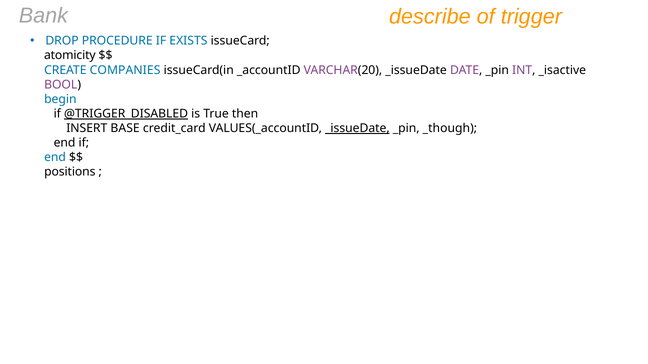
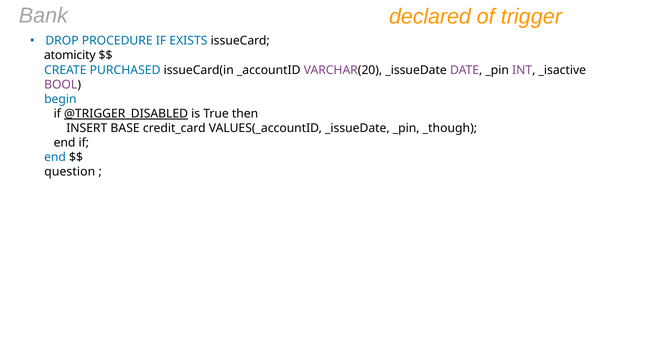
describe: describe -> declared
COMPANIES: COMPANIES -> PURCHASED
_issueDate at (357, 128) underline: present -> none
positions: positions -> question
